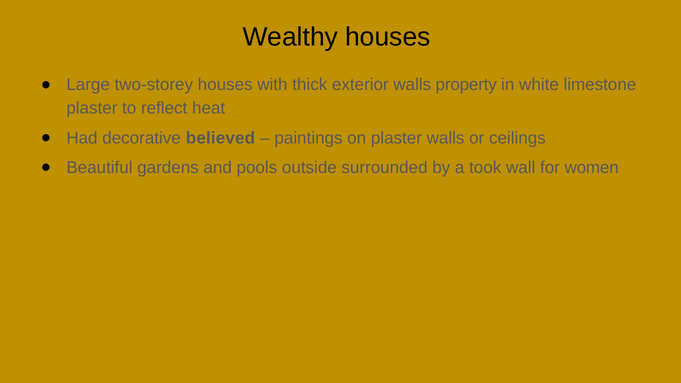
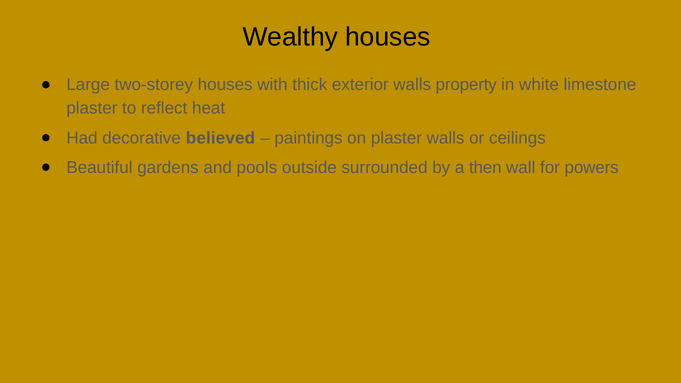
took: took -> then
women: women -> powers
